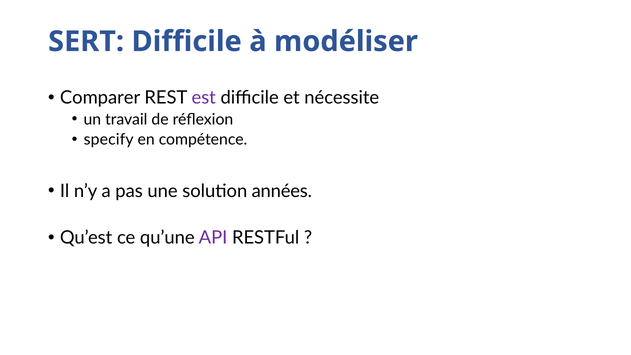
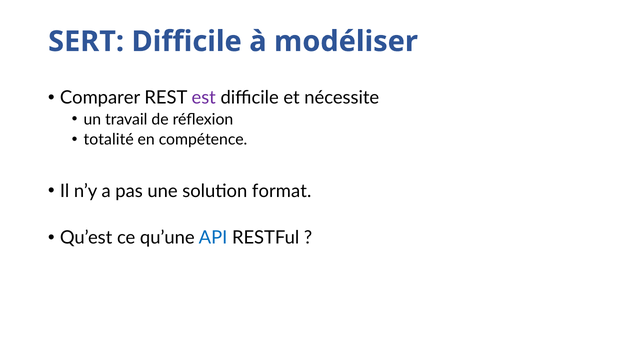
specify: specify -> totalité
années: années -> format
API colour: purple -> blue
